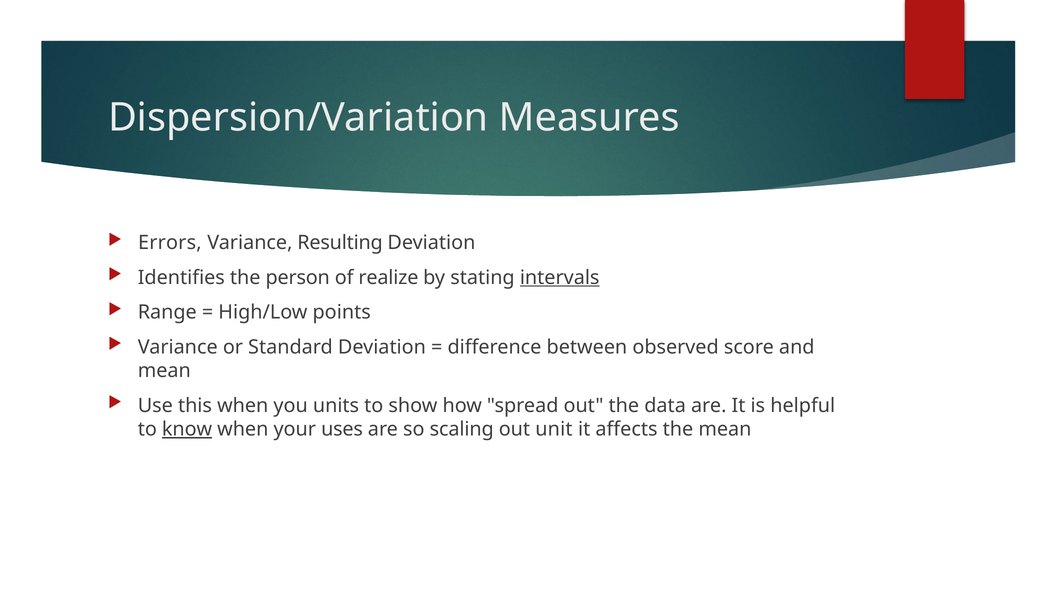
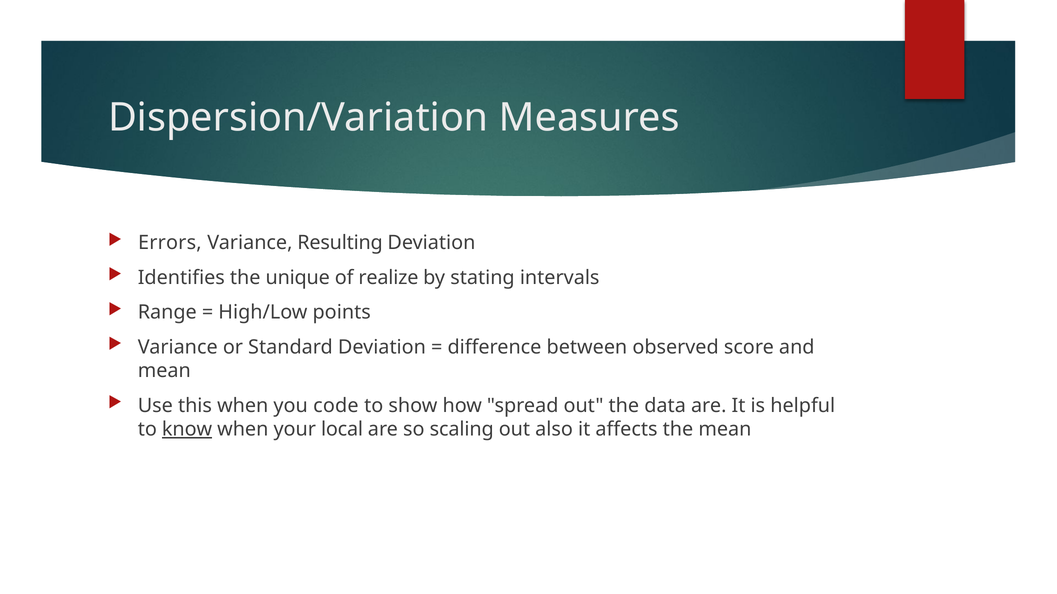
person: person -> unique
intervals underline: present -> none
units: units -> code
uses: uses -> local
unit: unit -> also
